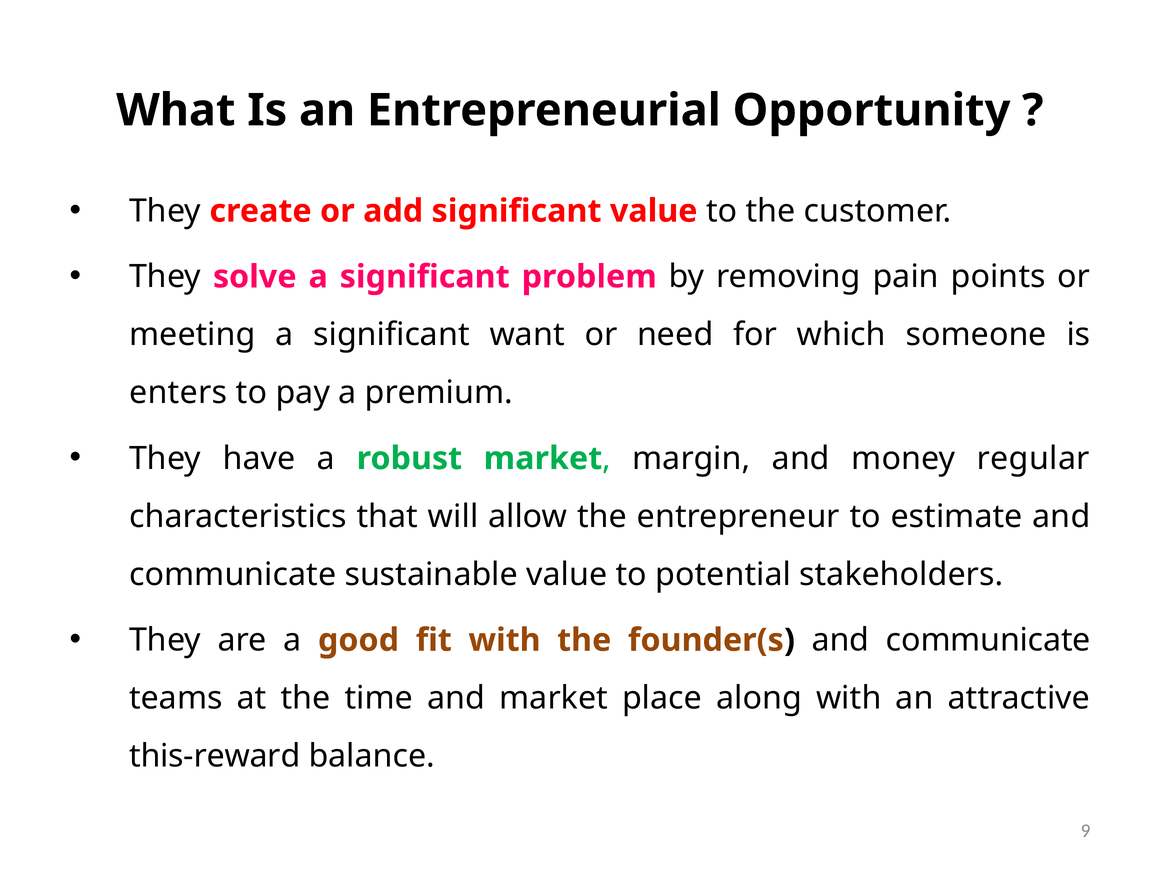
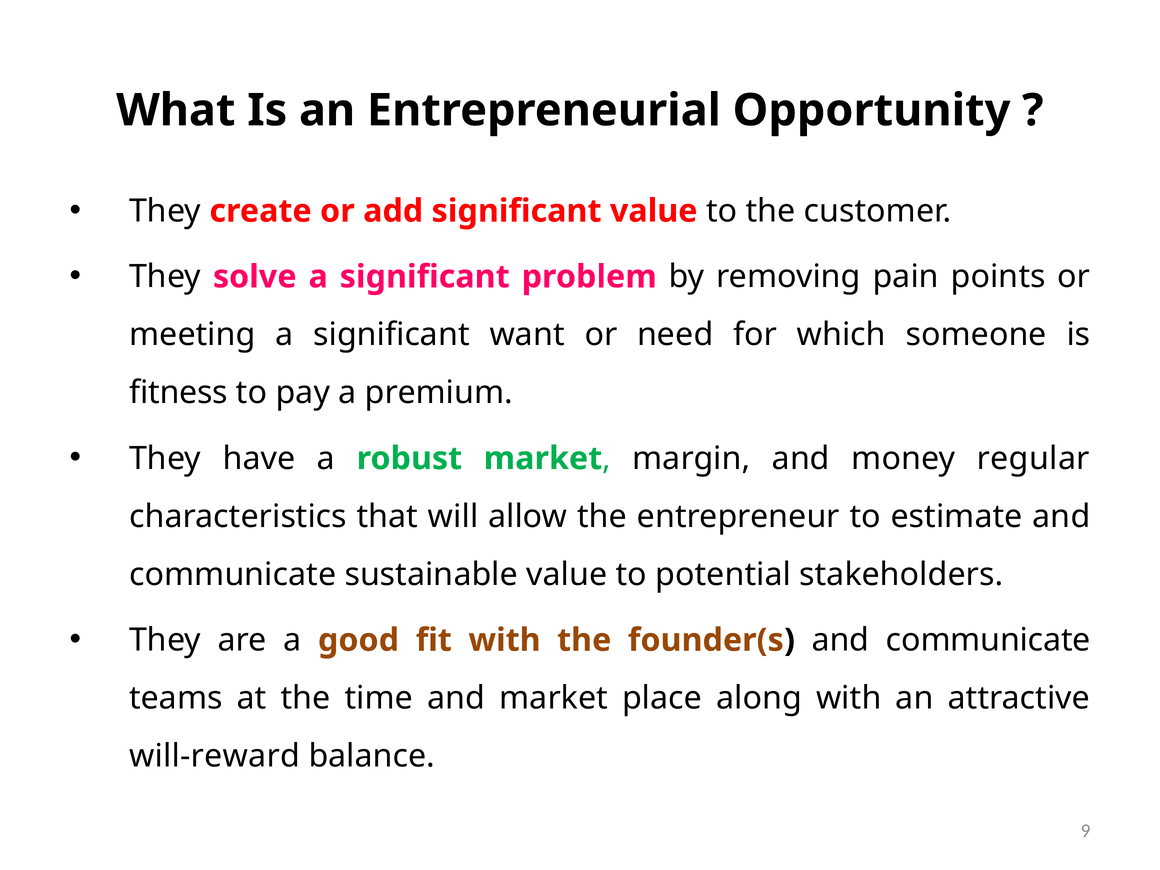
enters: enters -> fitness
this-reward: this-reward -> will-reward
